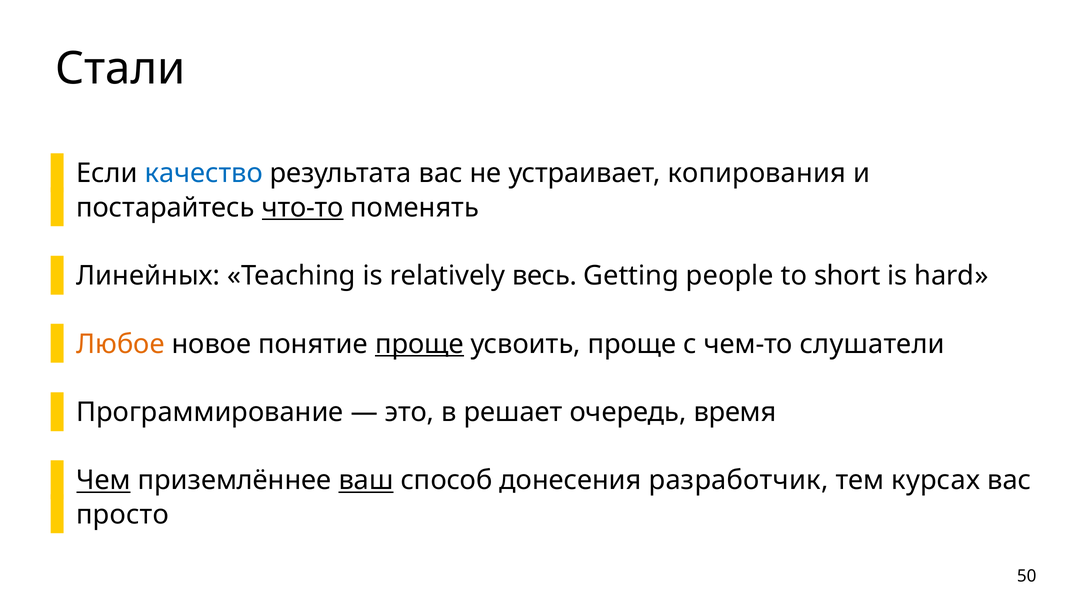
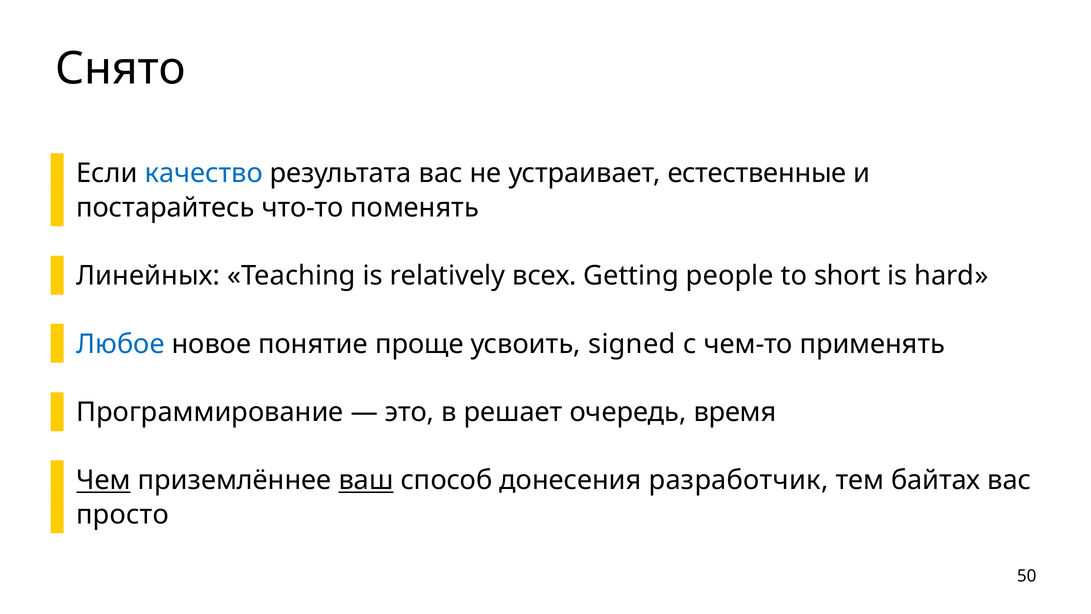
Стали: Стали -> Снято
копирования: копирования -> естественные
что-то underline: present -> none
весь: весь -> всех
Любое colour: orange -> blue
проще at (419, 344) underline: present -> none
усвоить проще: проще -> signed
слушатели: слушатели -> применять
курсах: курсах -> байтах
